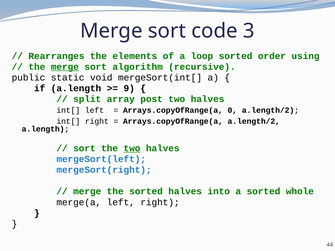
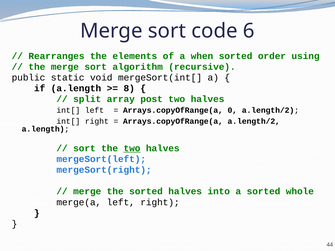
3: 3 -> 6
loop: loop -> when
merge at (65, 67) underline: present -> none
9: 9 -> 8
